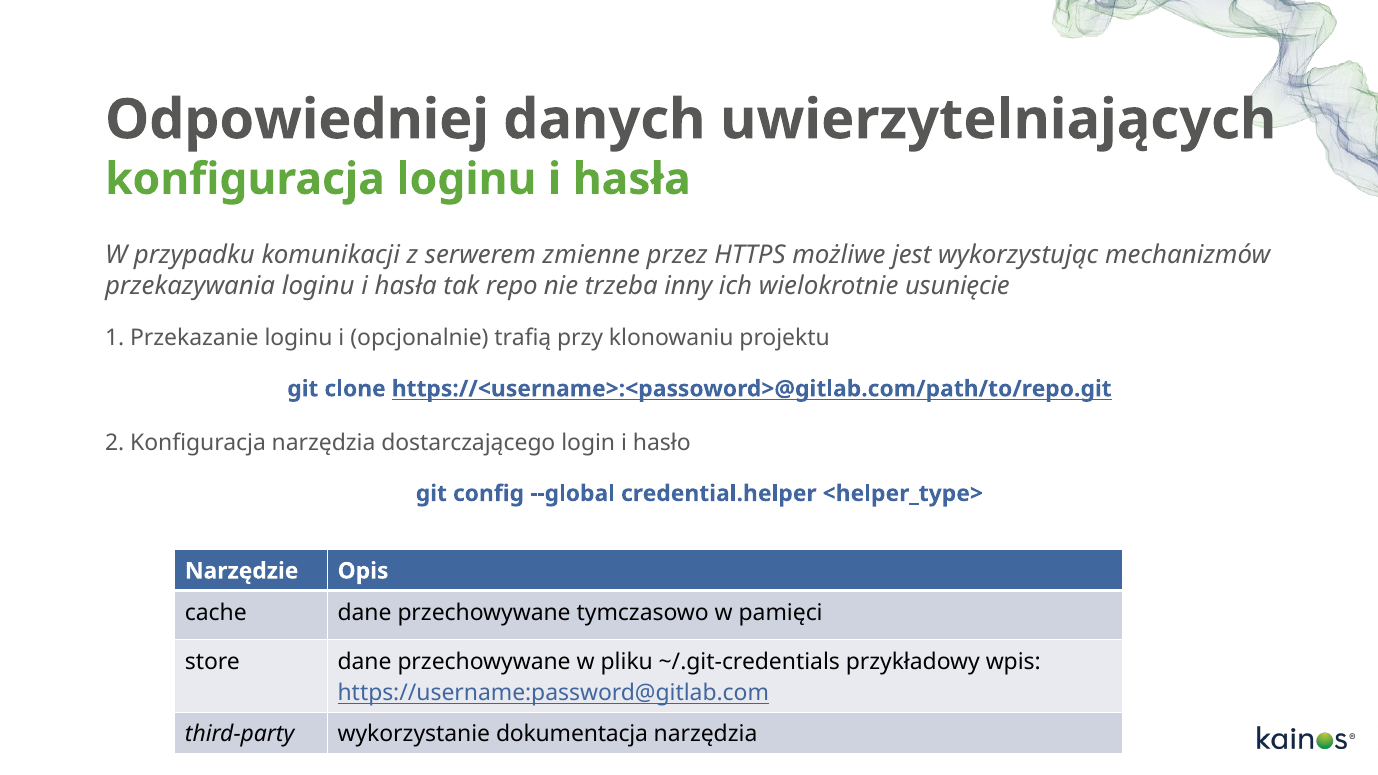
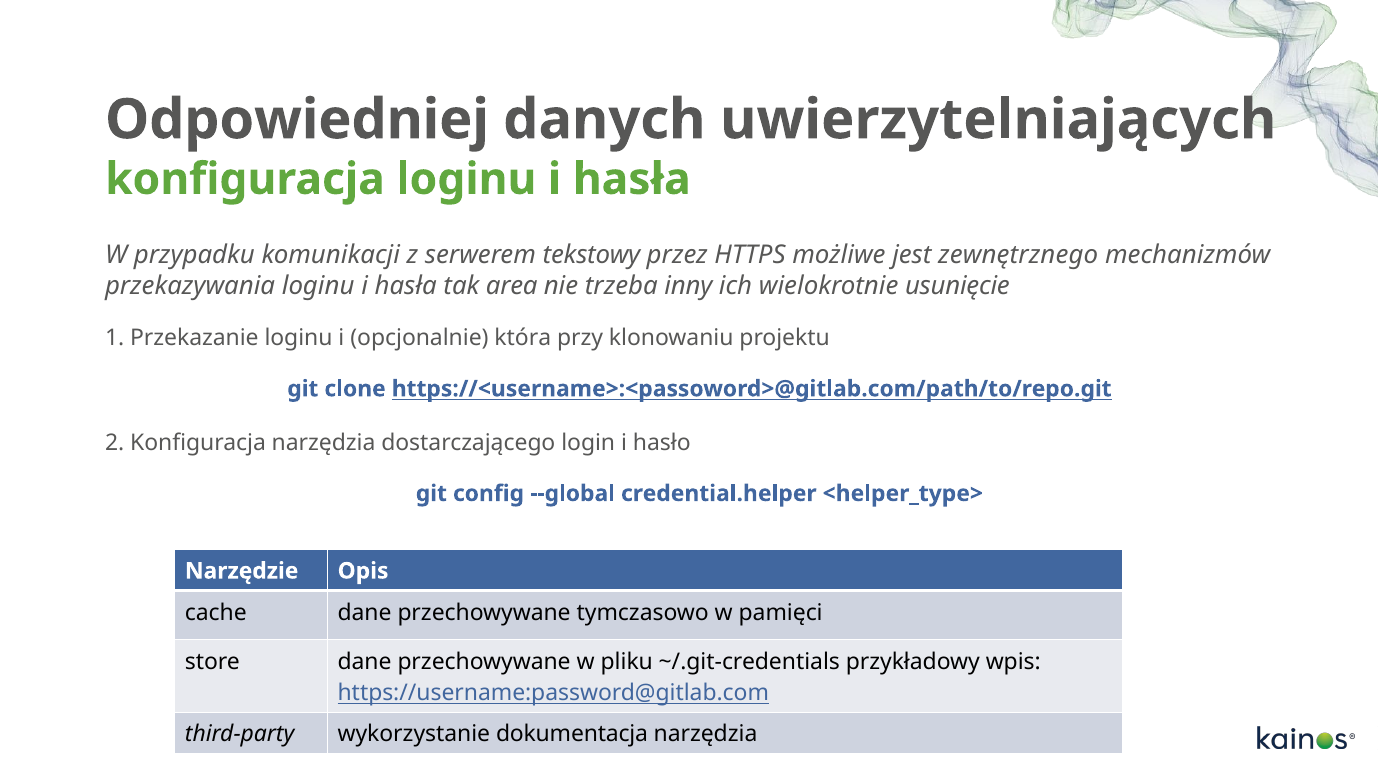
zmienne: zmienne -> tekstowy
wykorzystując: wykorzystując -> zewnętrznego
repo: repo -> area
trafią: trafią -> która
